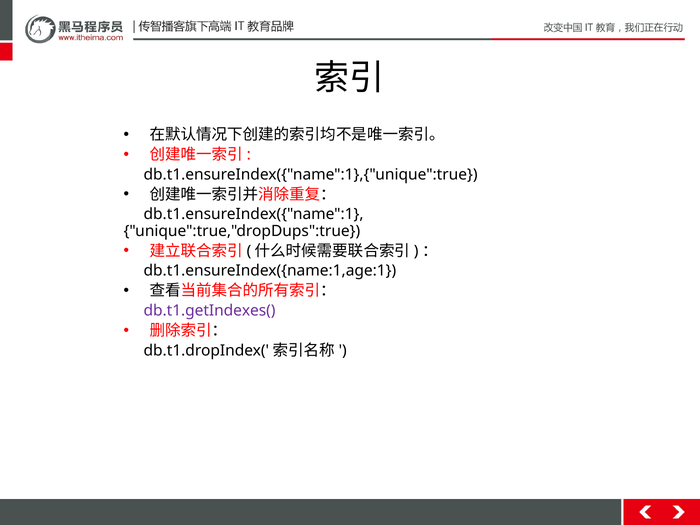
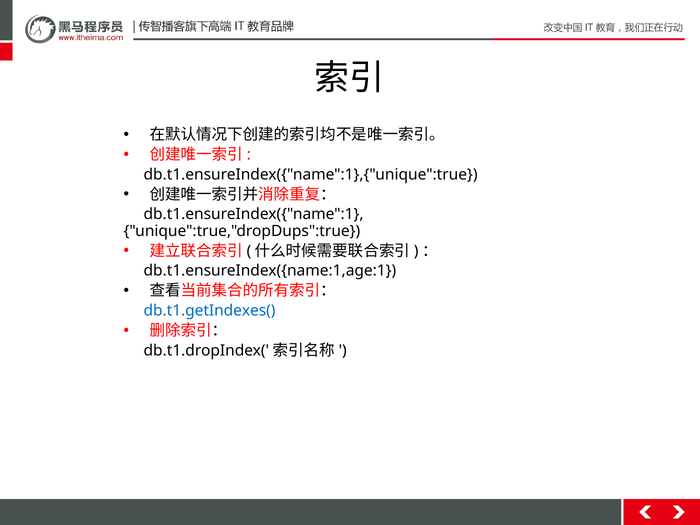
db.t1.getIndexes( colour: purple -> blue
